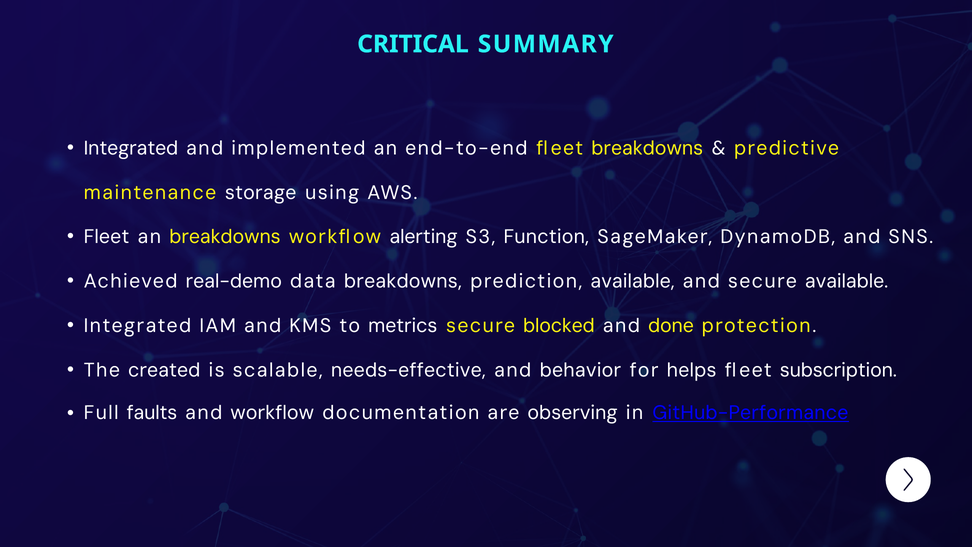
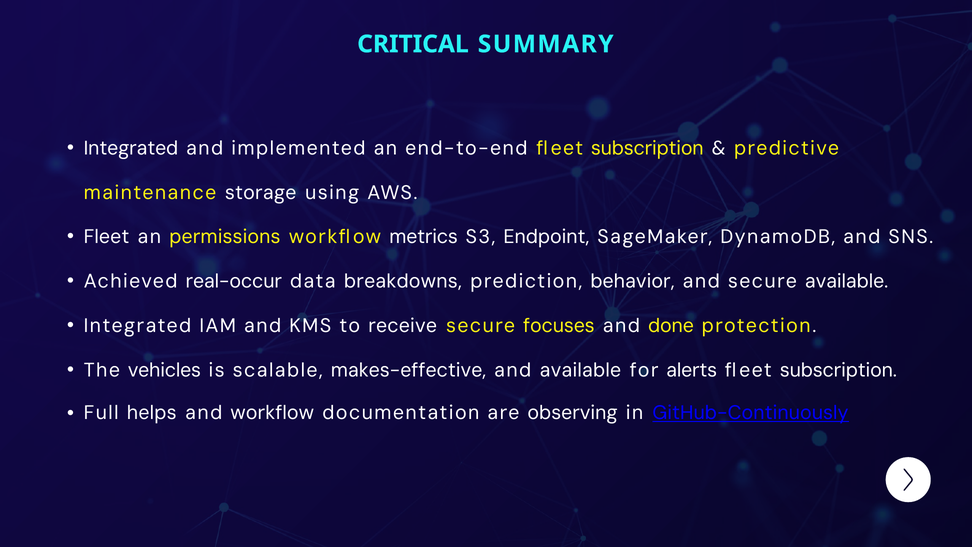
end-to-end fleet breakdowns: breakdowns -> subscription
an breakdowns: breakdowns -> permissions
alerting: alerting -> metrics
Function: Function -> Endpoint
real-demo: real-demo -> real-occur
prediction available: available -> behavior
metrics: metrics -> receive
blocked: blocked -> focuses
created: created -> vehicles
needs-effective: needs-effective -> makes-effective
and behavior: behavior -> available
helps: helps -> alerts
faults: faults -> helps
GitHub-Performance: GitHub-Performance -> GitHub-Continuously
